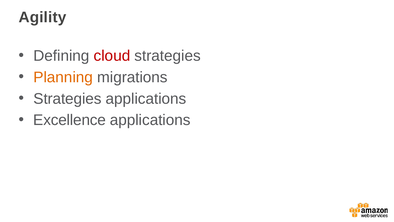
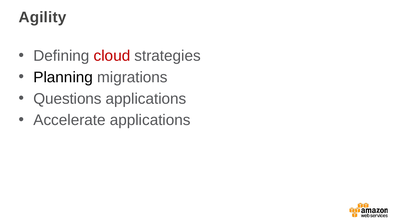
Planning colour: orange -> black
Strategies at (67, 99): Strategies -> Questions
Excellence: Excellence -> Accelerate
